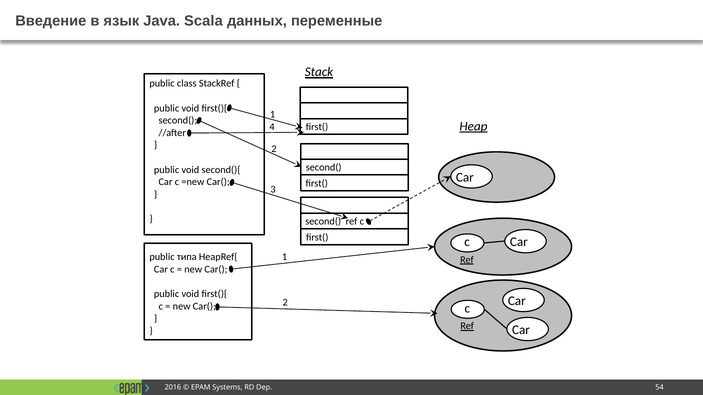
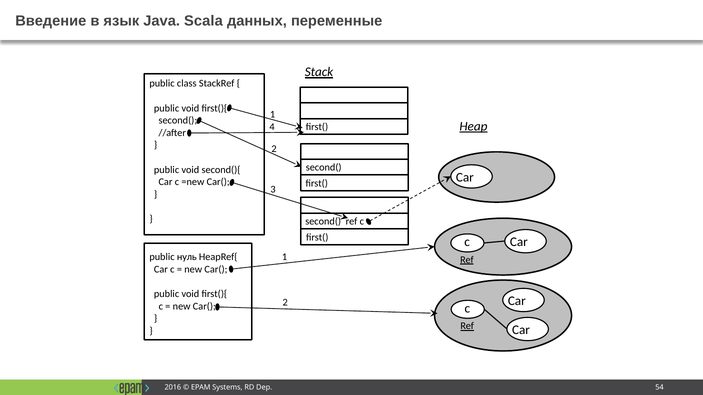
типа: типа -> нуль
